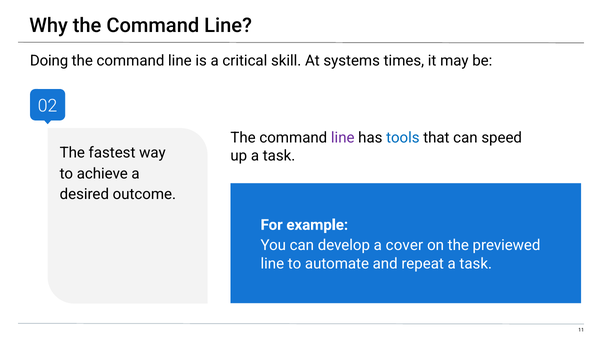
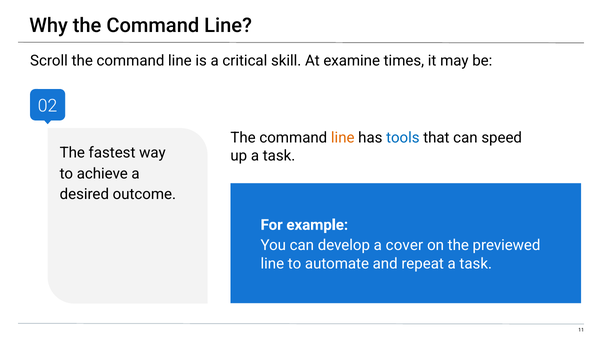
Doing: Doing -> Scroll
systems: systems -> examine
line at (343, 138) colour: purple -> orange
